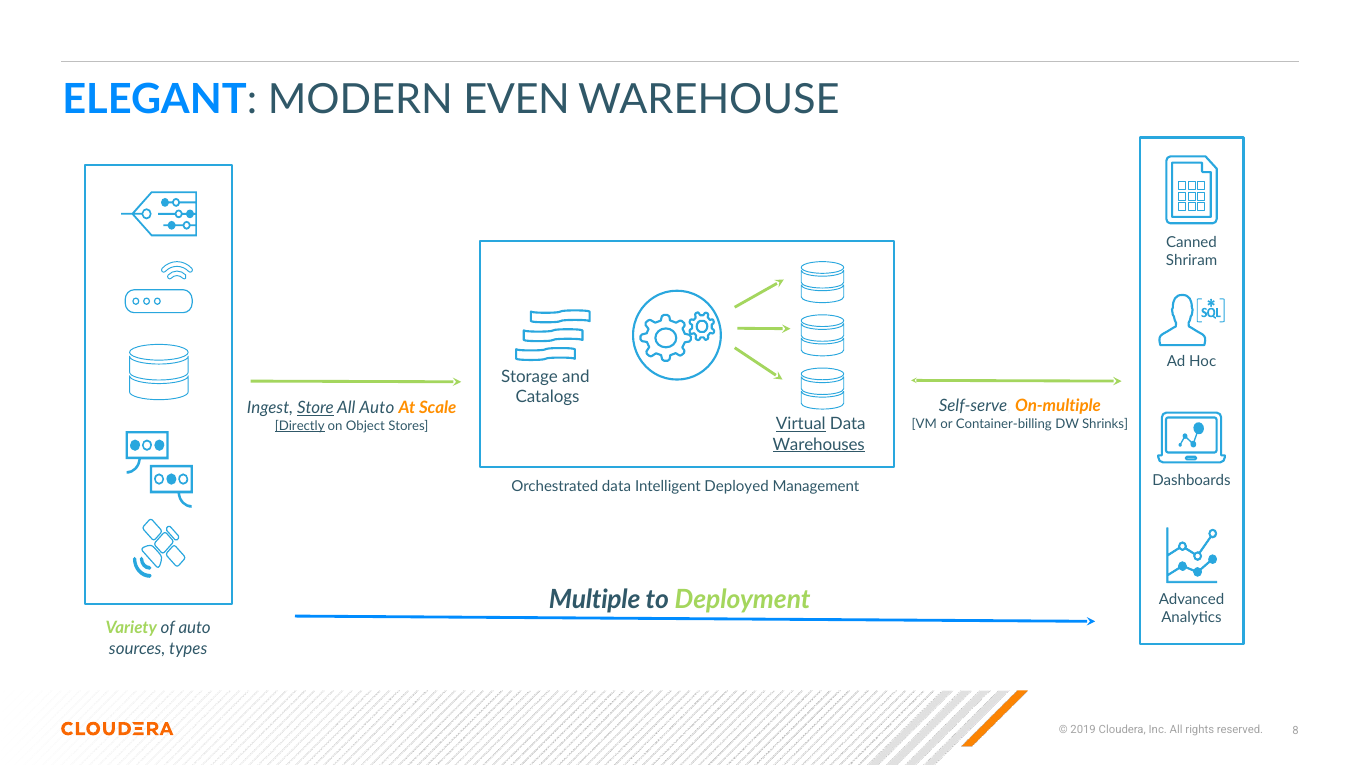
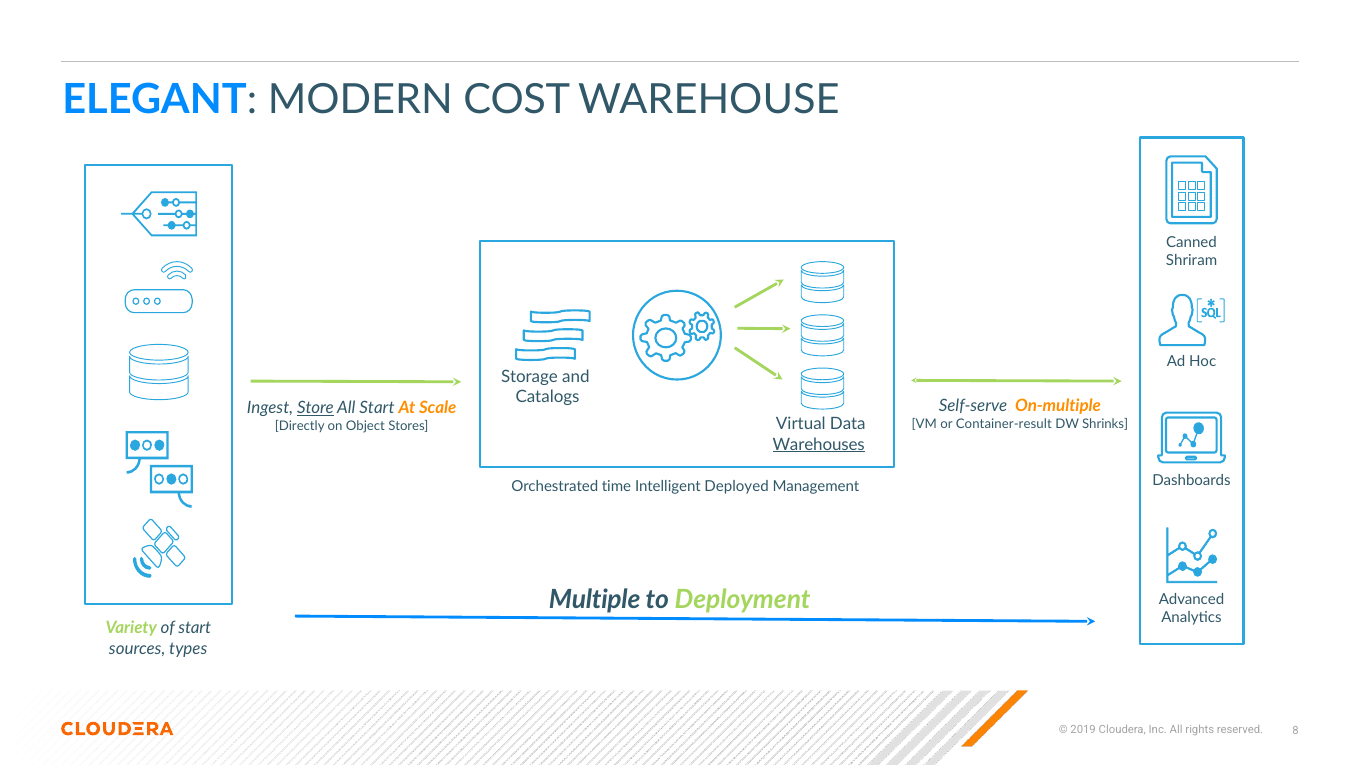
EVEN: EVEN -> COST
All Auto: Auto -> Start
Virtual underline: present -> none
Container-billing: Container-billing -> Container-result
Directly underline: present -> none
Orchestrated data: data -> time
of auto: auto -> start
